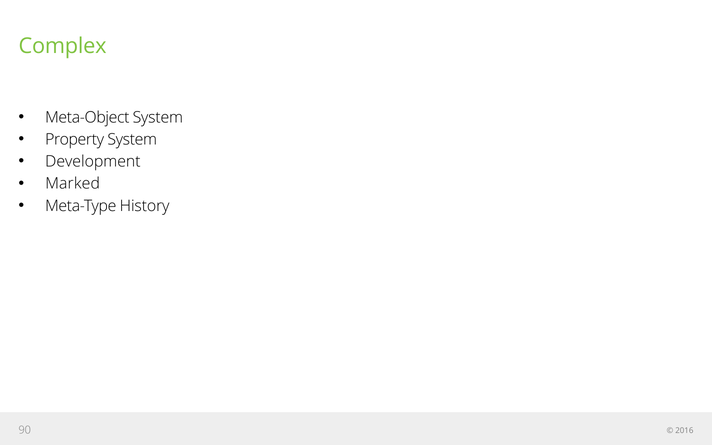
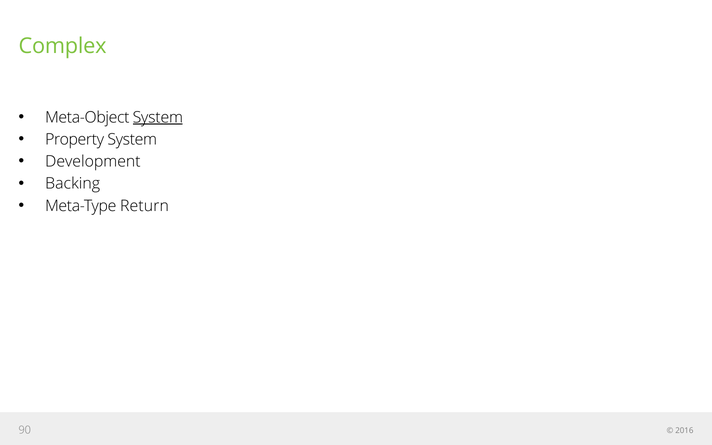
System at (158, 117) underline: none -> present
Marked: Marked -> Backing
History: History -> Return
